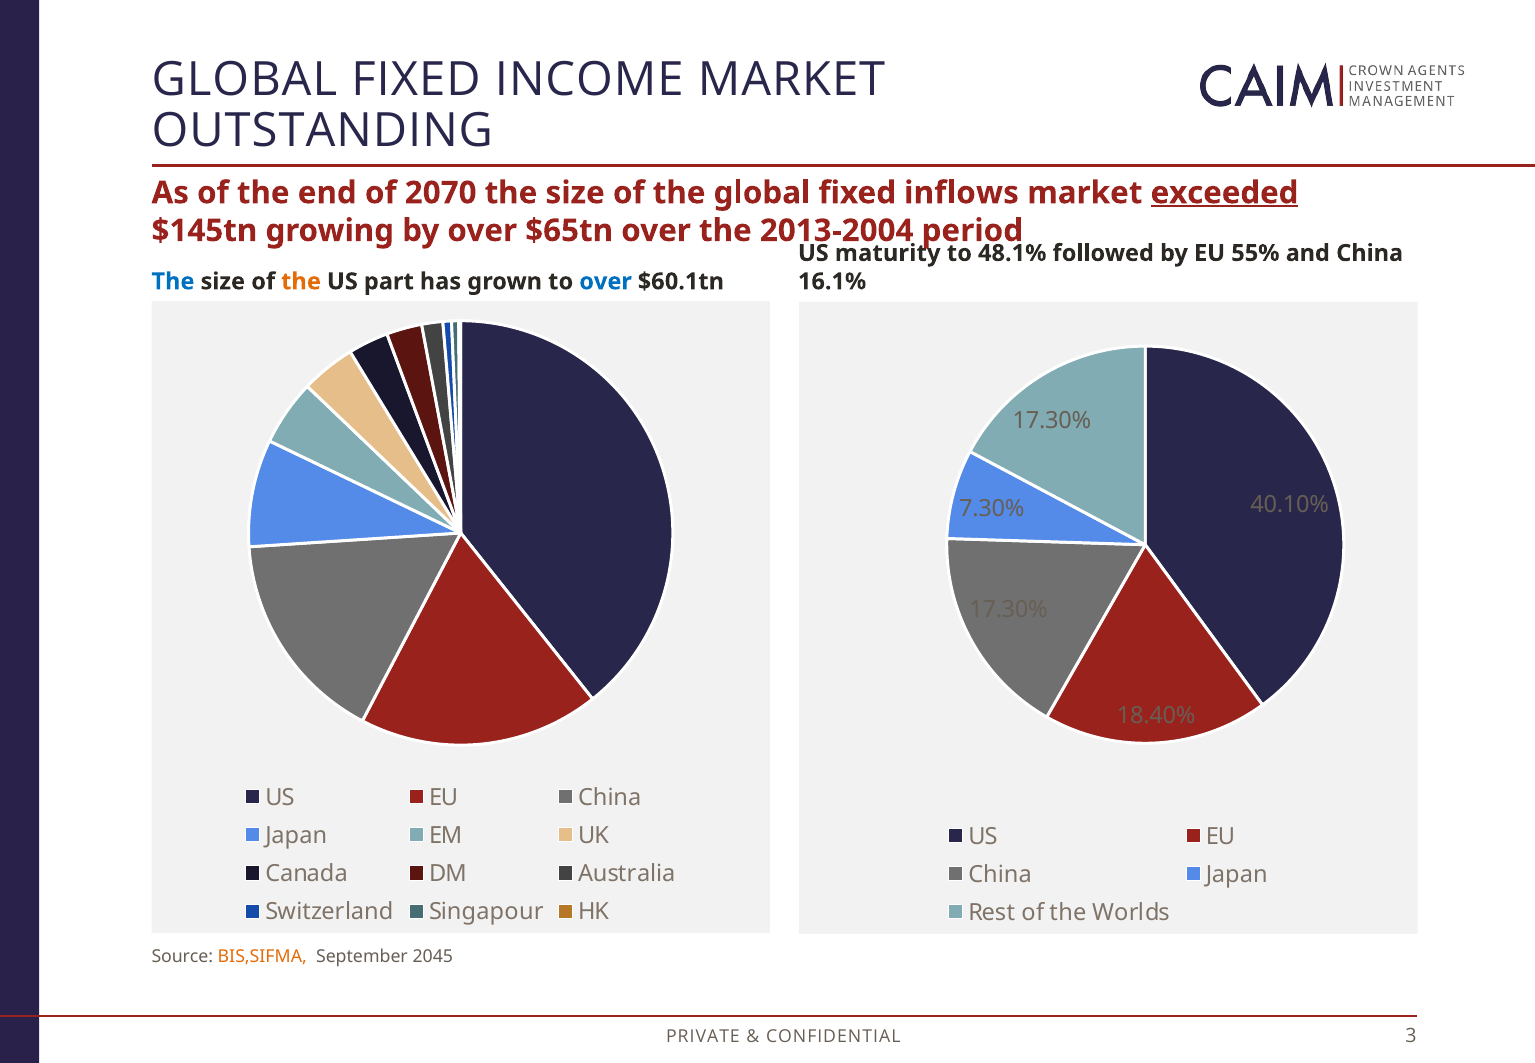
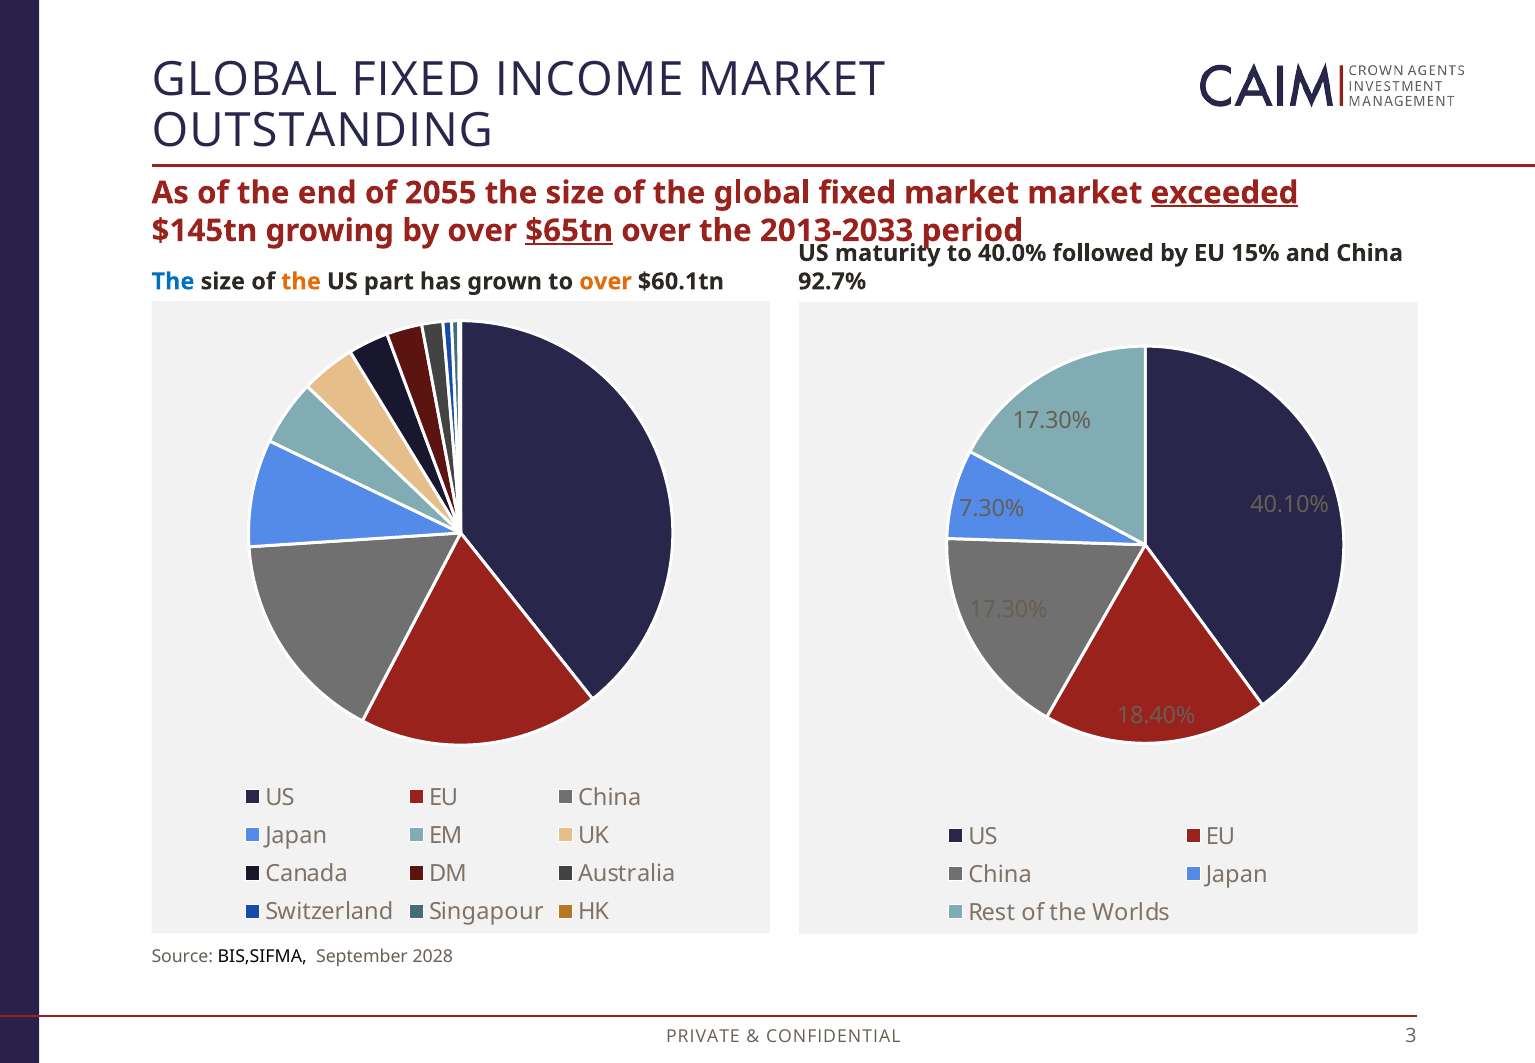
2070: 2070 -> 2055
fixed inflows: inflows -> market
$65tn underline: none -> present
2013-2004: 2013-2004 -> 2013-2033
48.1%: 48.1% -> 40.0%
55%: 55% -> 15%
over at (606, 281) colour: blue -> orange
16.1%: 16.1% -> 92.7%
BIS,SIFMA colour: orange -> black
2045: 2045 -> 2028
